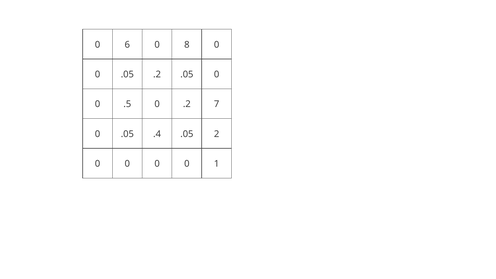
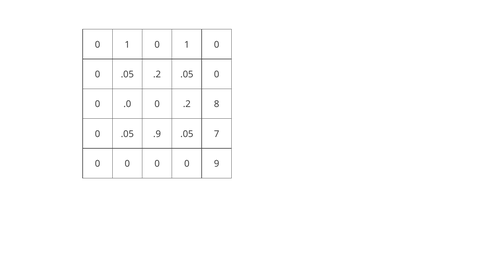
6 at (127, 45): 6 -> 1
8 at (187, 45): 8 -> 1
.5: .5 -> .0
7: 7 -> 8
.4: .4 -> .9
2: 2 -> 7
1: 1 -> 9
